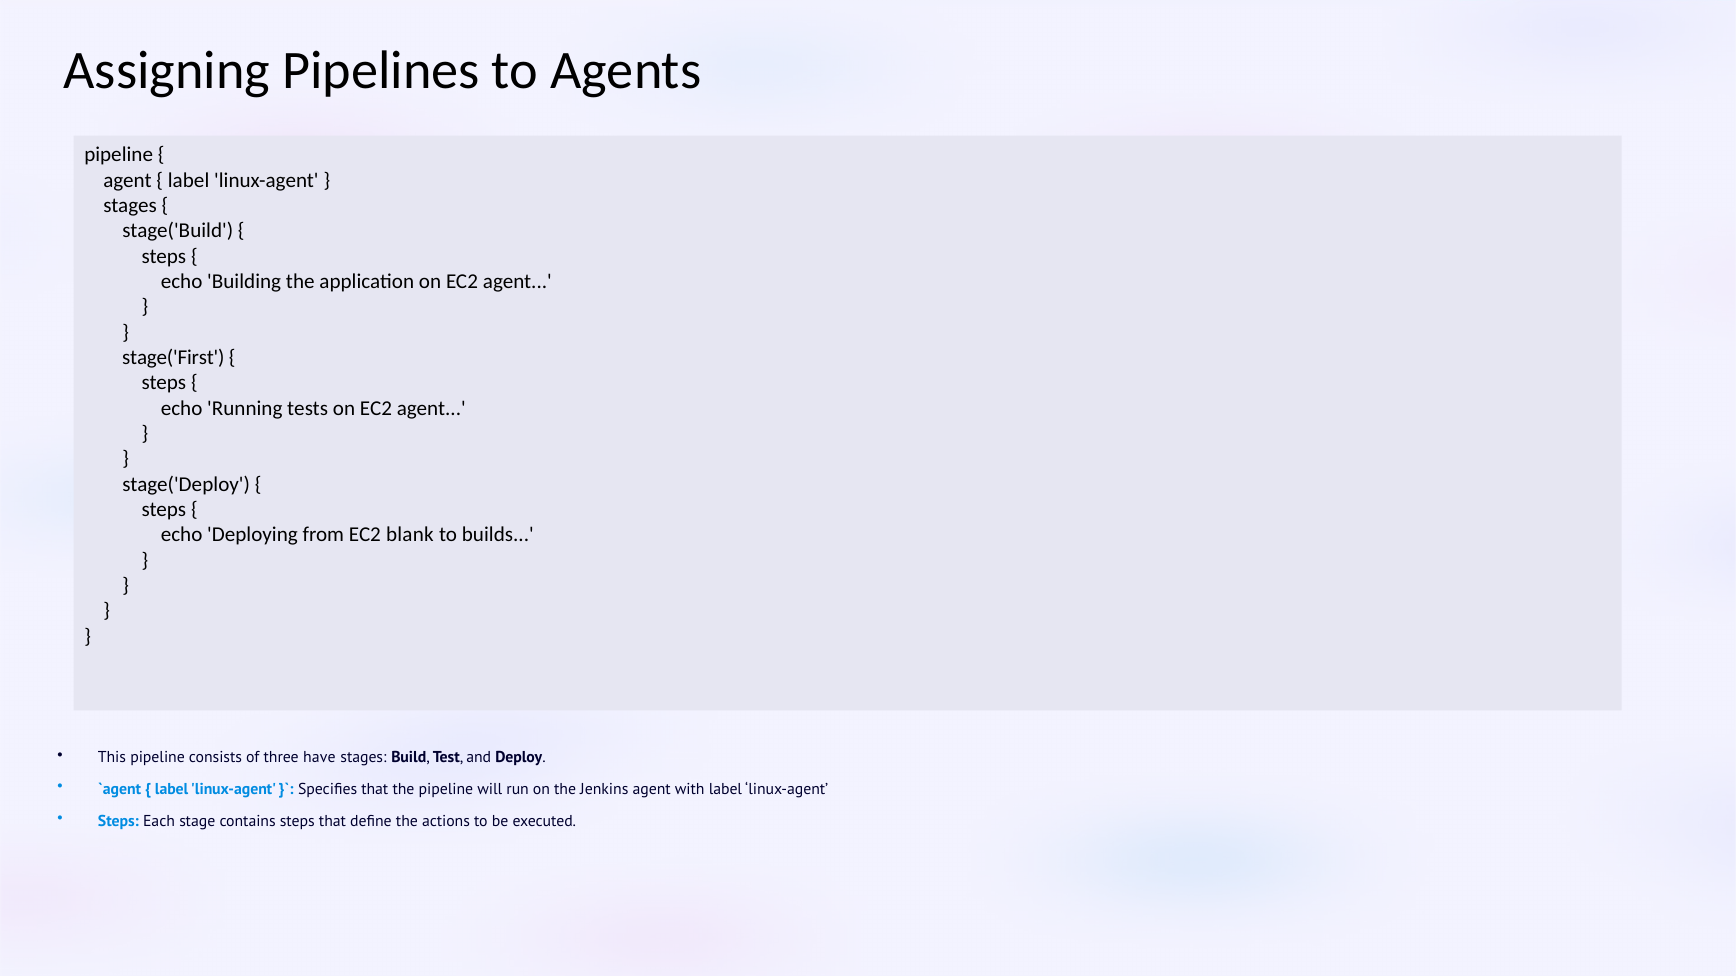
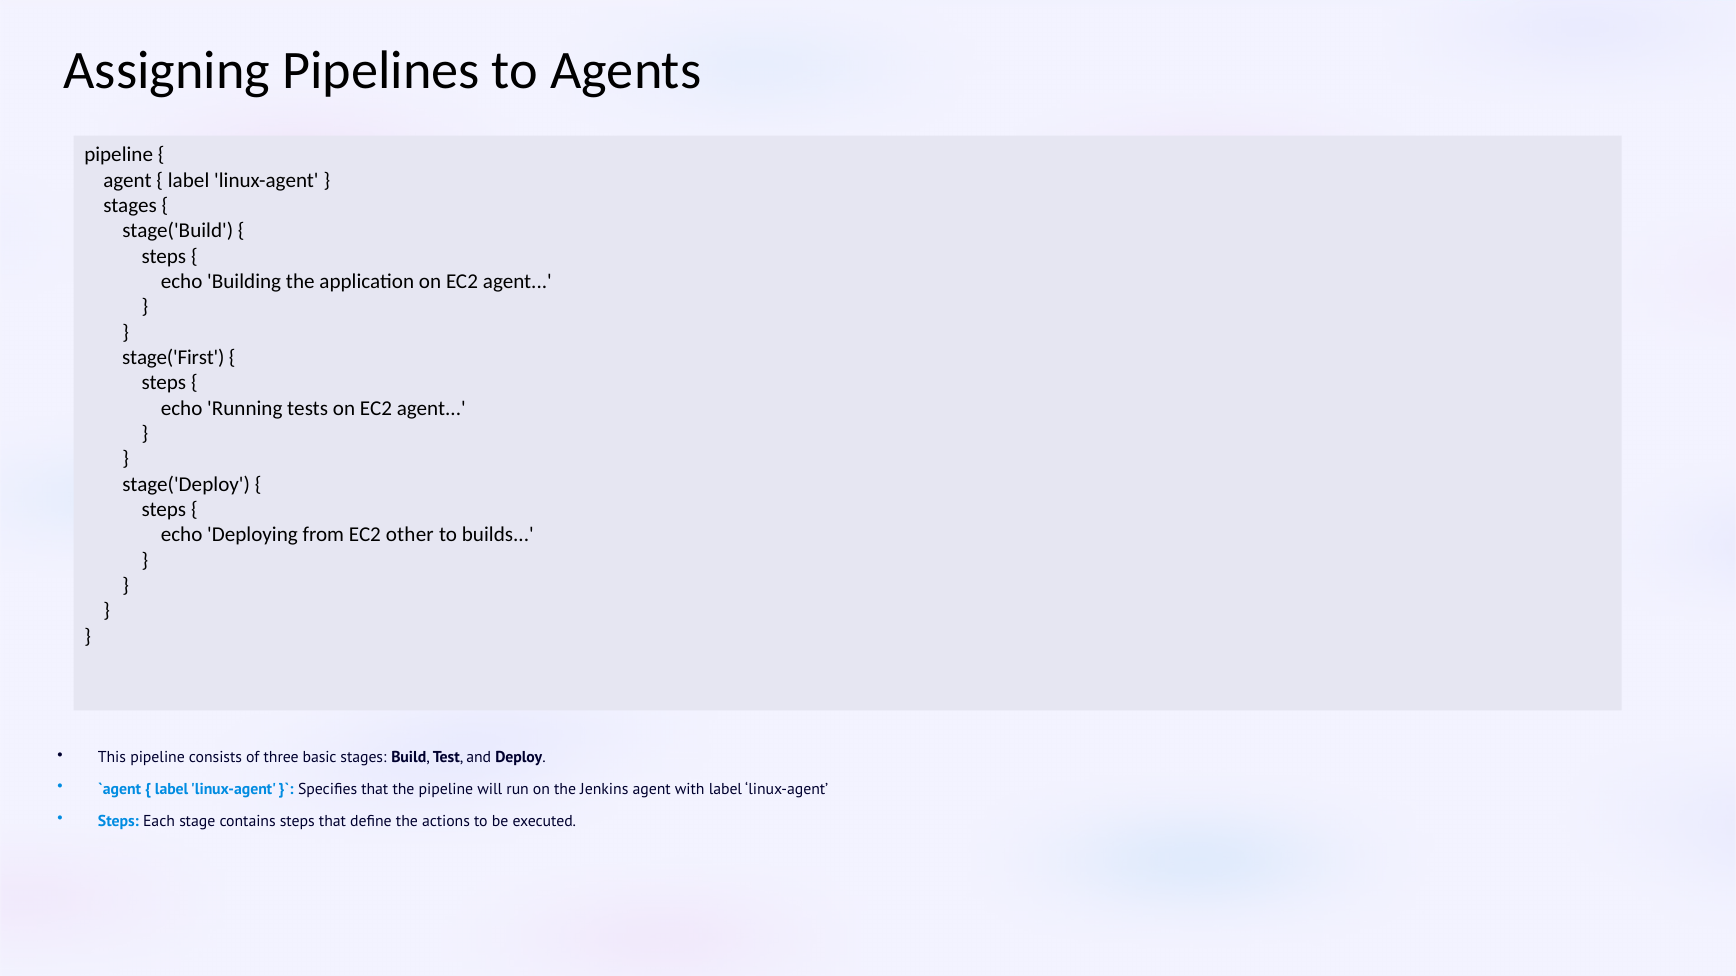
blank: blank -> other
have: have -> basic
